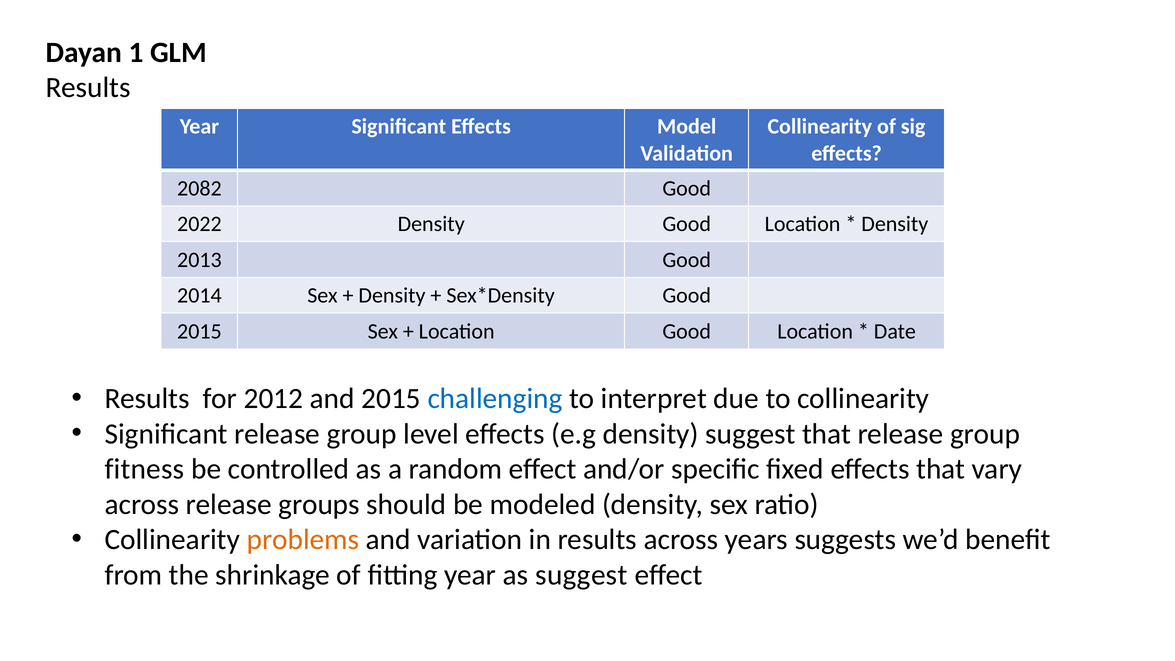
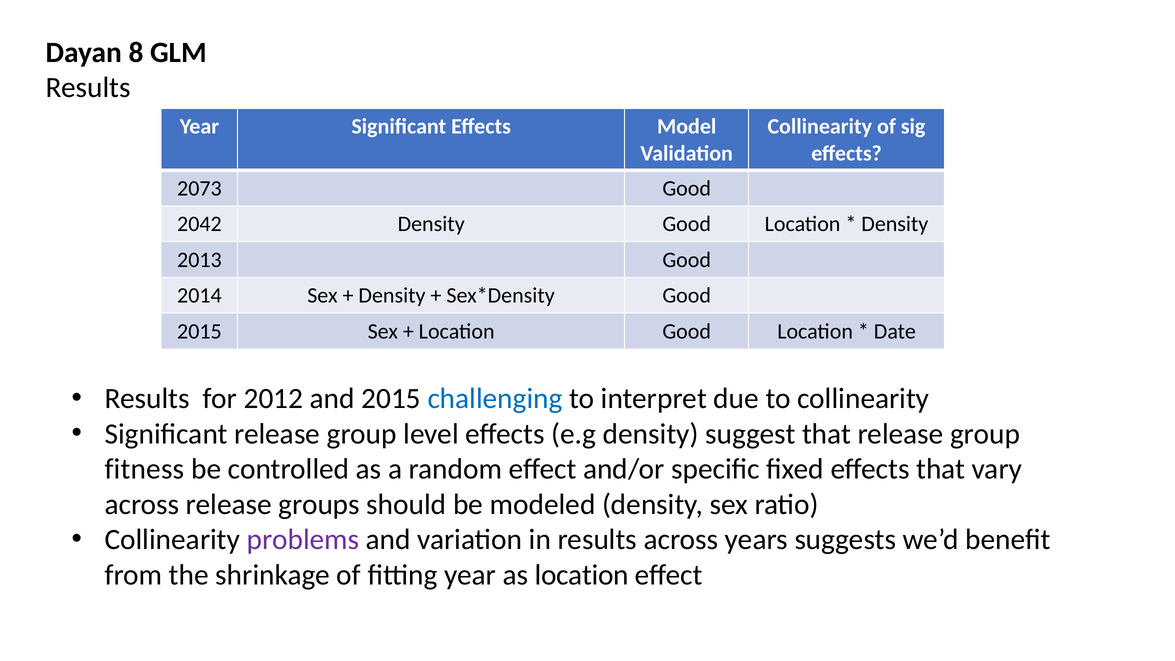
1: 1 -> 8
2082: 2082 -> 2073
2022: 2022 -> 2042
problems colour: orange -> purple
as suggest: suggest -> location
